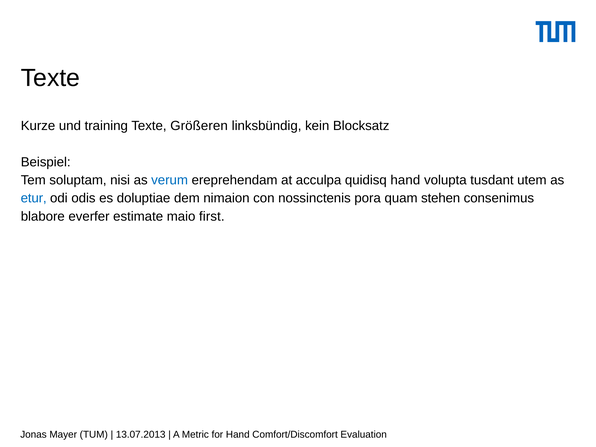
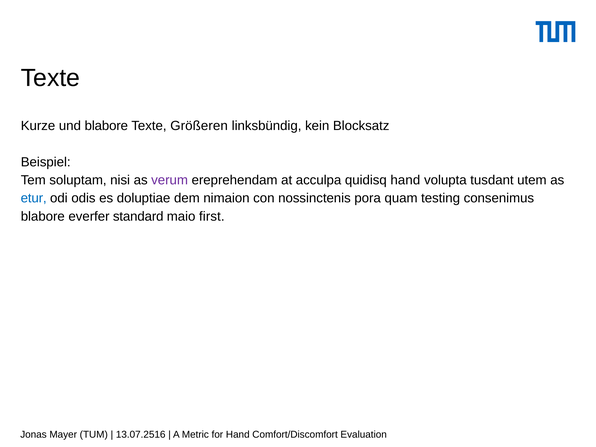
und training: training -> blabore
verum colour: blue -> purple
stehen: stehen -> testing
estimate: estimate -> standard
13.07.2013: 13.07.2013 -> 13.07.2516
